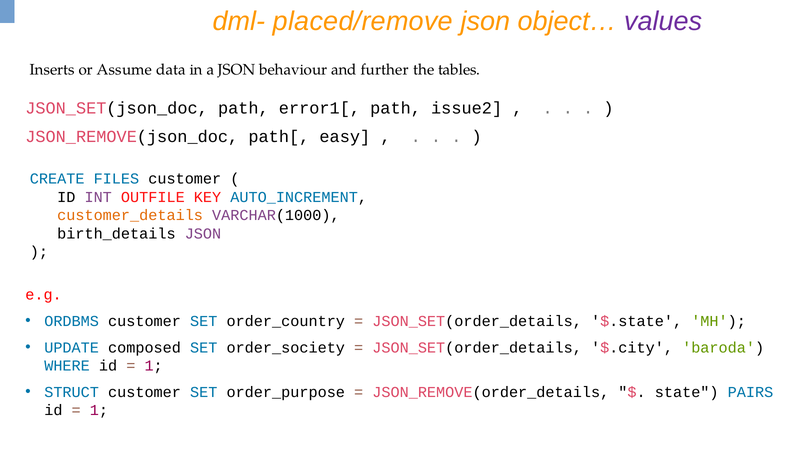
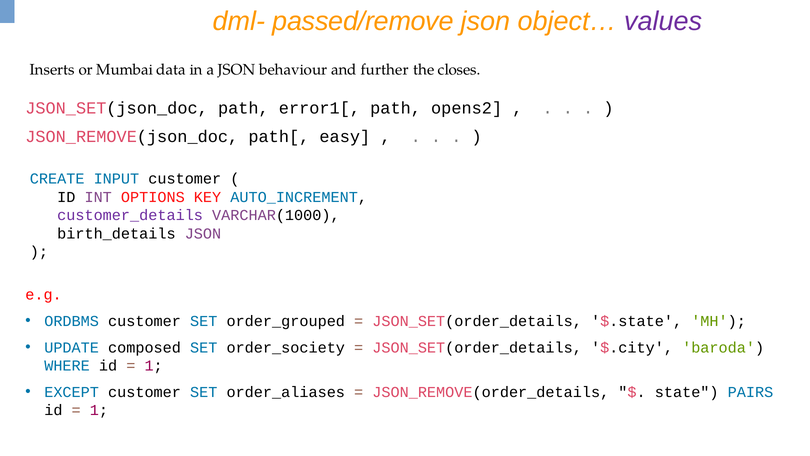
placed/remove: placed/remove -> passed/remove
Assume: Assume -> Mumbai
tables: tables -> closes
issue2: issue2 -> opens2
FILES: FILES -> INPUT
OUTFILE: OUTFILE -> OPTIONS
customer_details colour: orange -> purple
order_country: order_country -> order_grouped
STRUCT: STRUCT -> EXCEPT
order_purpose: order_purpose -> order_aliases
